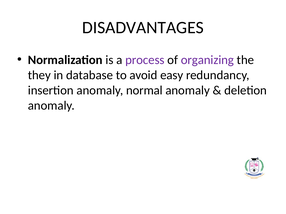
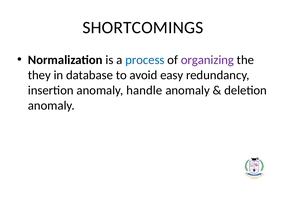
DISADVANTAGES: DISADVANTAGES -> SHORTCOMINGS
process colour: purple -> blue
normal: normal -> handle
